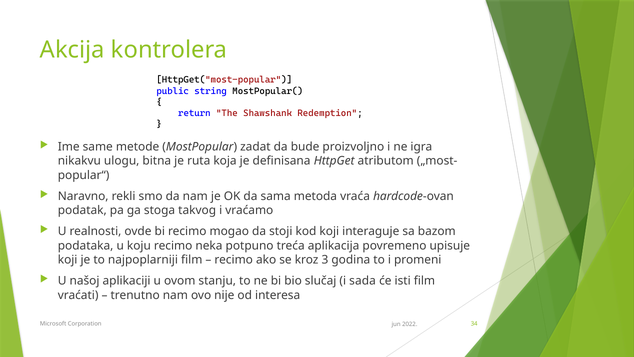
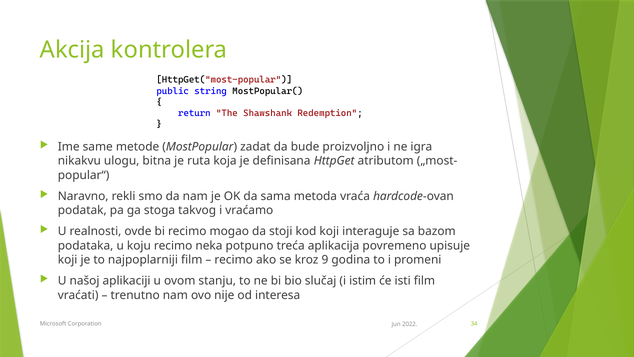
3: 3 -> 9
sada: sada -> istim
